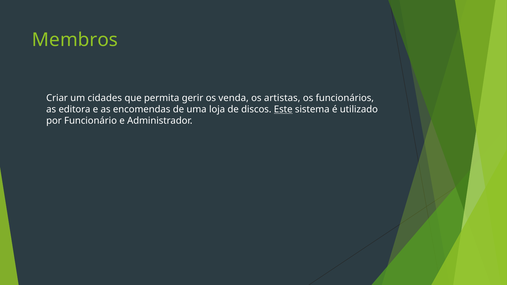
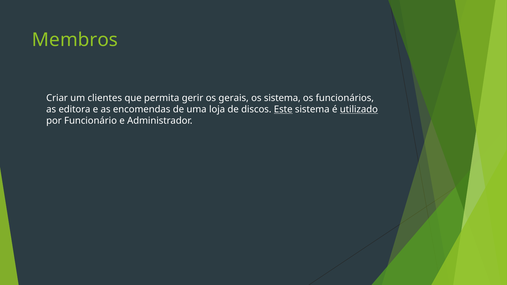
cidades: cidades -> clientes
venda: venda -> gerais
os artistas: artistas -> sistema
utilizado underline: none -> present
